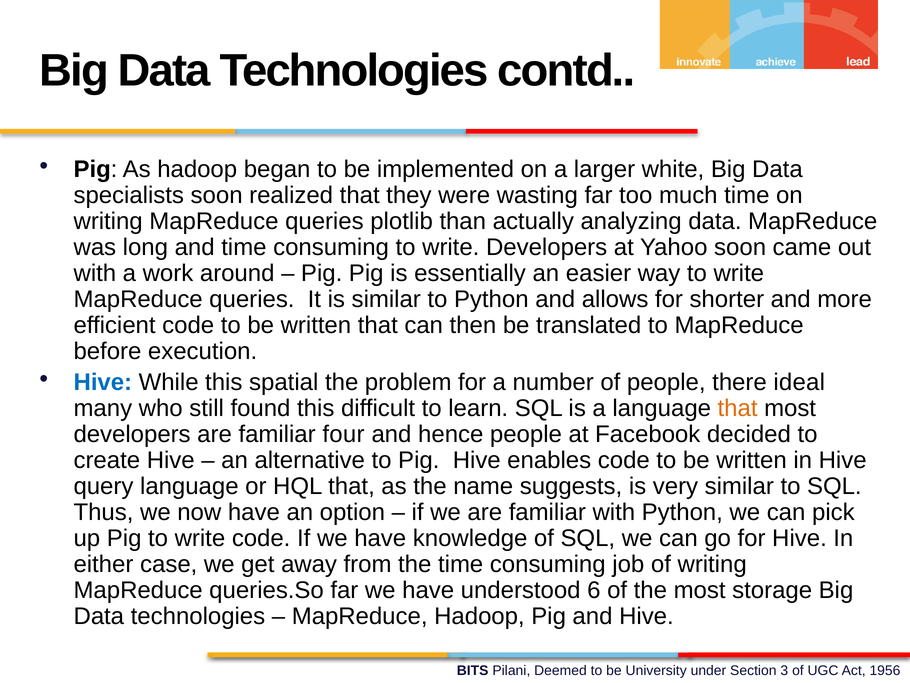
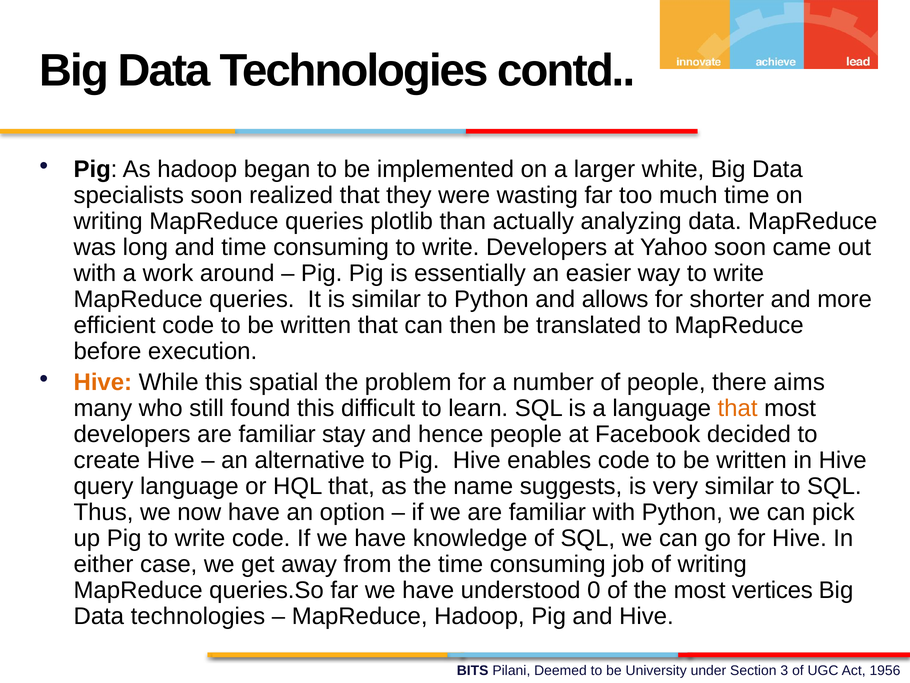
Hive at (103, 382) colour: blue -> orange
ideal: ideal -> aims
four: four -> stay
6: 6 -> 0
storage: storage -> vertices
